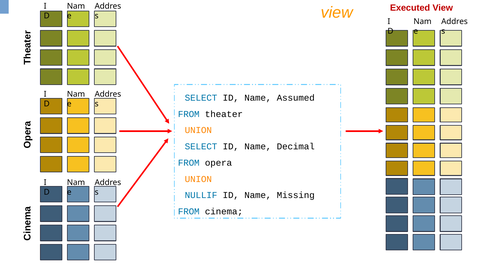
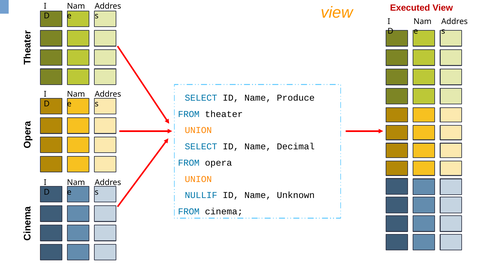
Assumed: Assumed -> Produce
Missing: Missing -> Unknown
